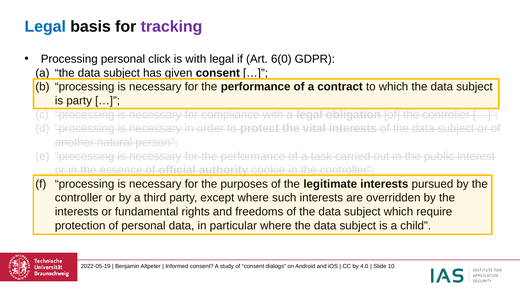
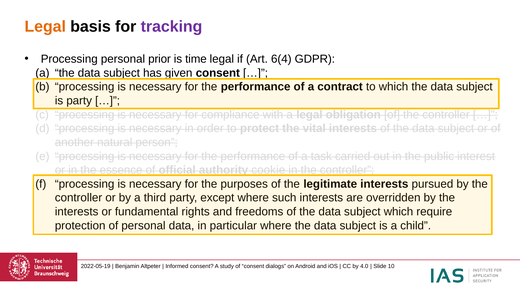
Legal at (45, 27) colour: blue -> orange
click: click -> prior
is with: with -> time
6(0: 6(0 -> 6(4
